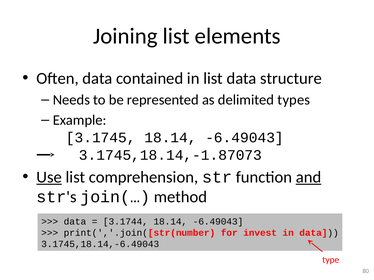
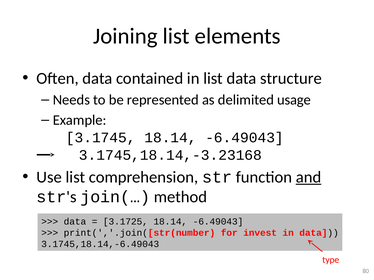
types: types -> usage
3.1745,18.14,-1.87073: 3.1745,18.14,-1.87073 -> 3.1745,18.14,-3.23168
Use underline: present -> none
3.1744: 3.1744 -> 3.1725
